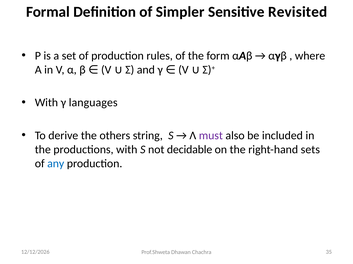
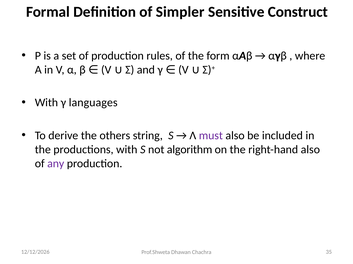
Revisited: Revisited -> Construct
decidable: decidable -> algorithm
right-hand sets: sets -> also
any colour: blue -> purple
